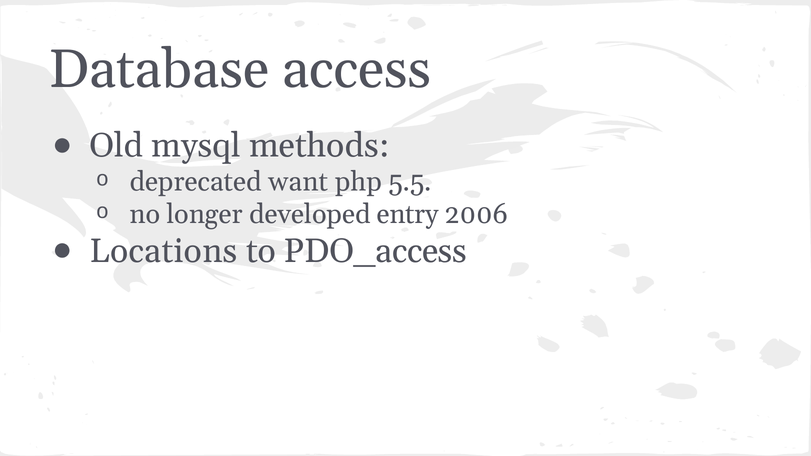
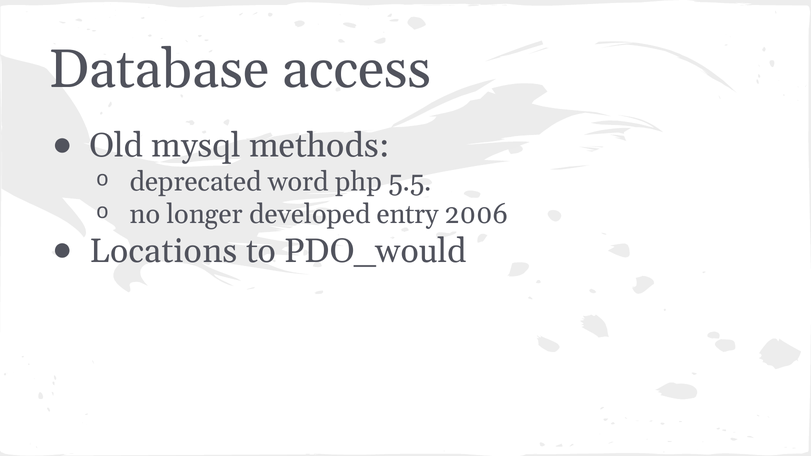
want: want -> word
PDO_access: PDO_access -> PDO_would
